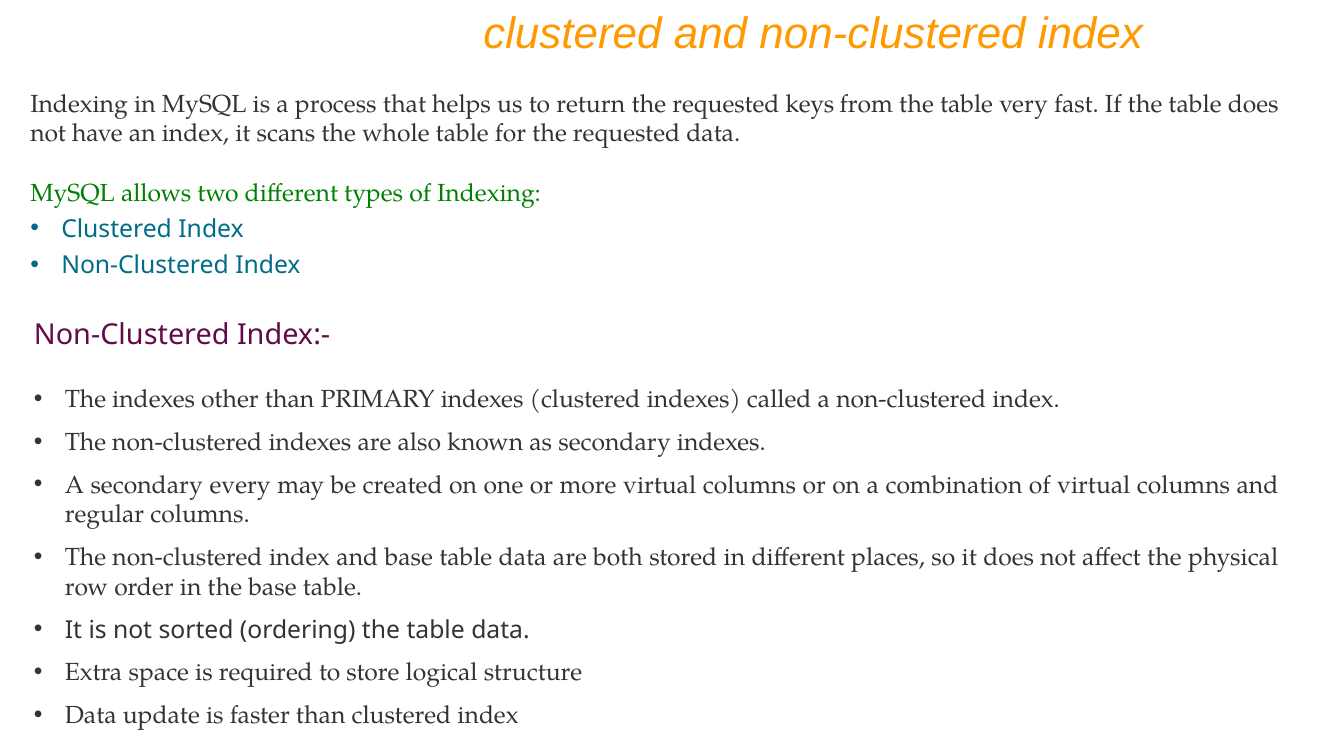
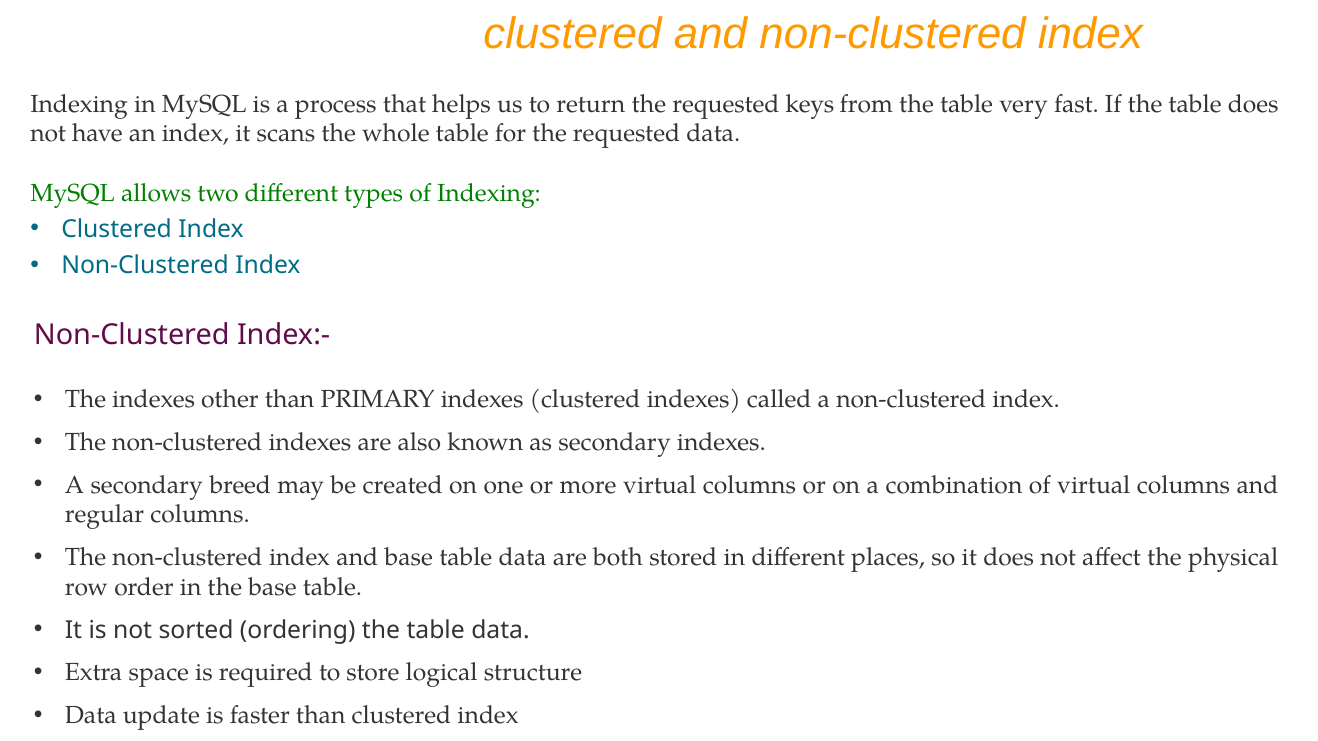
every: every -> breed
